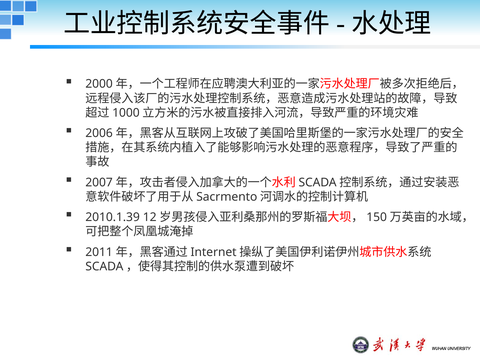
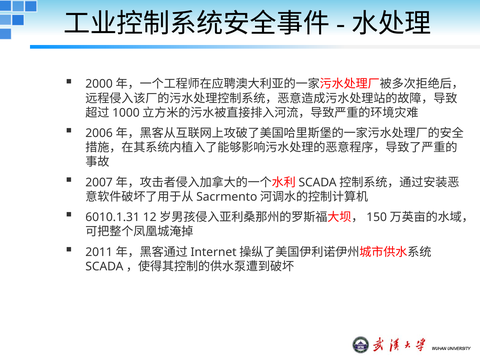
2010.1.39: 2010.1.39 -> 6010.1.31
